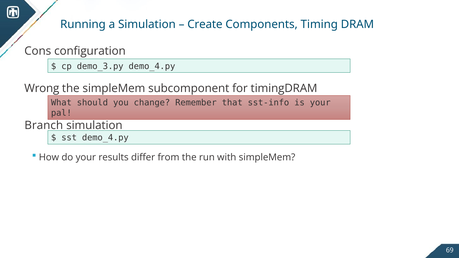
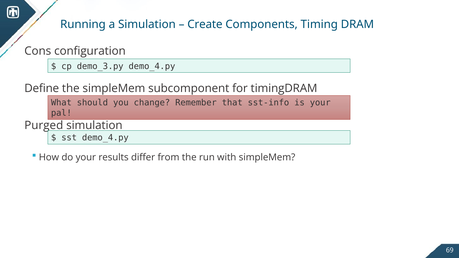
Wrong: Wrong -> Define
Branch: Branch -> Purged
